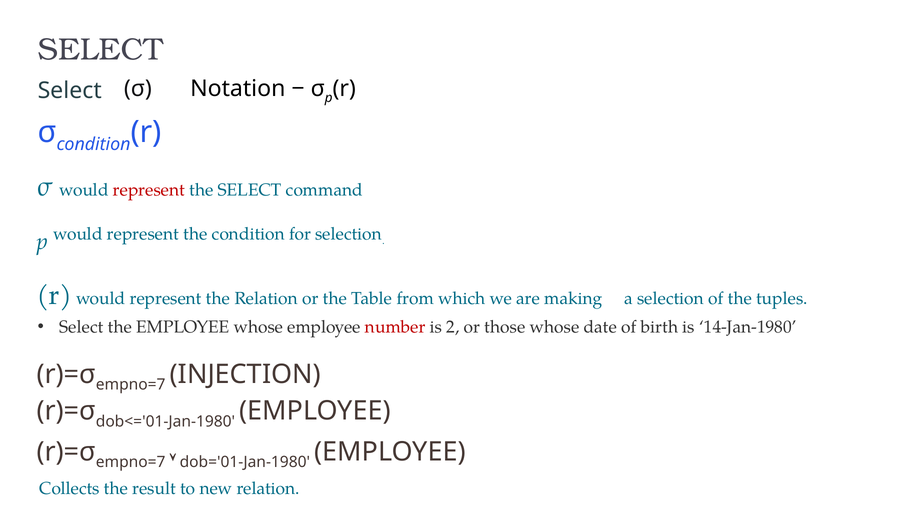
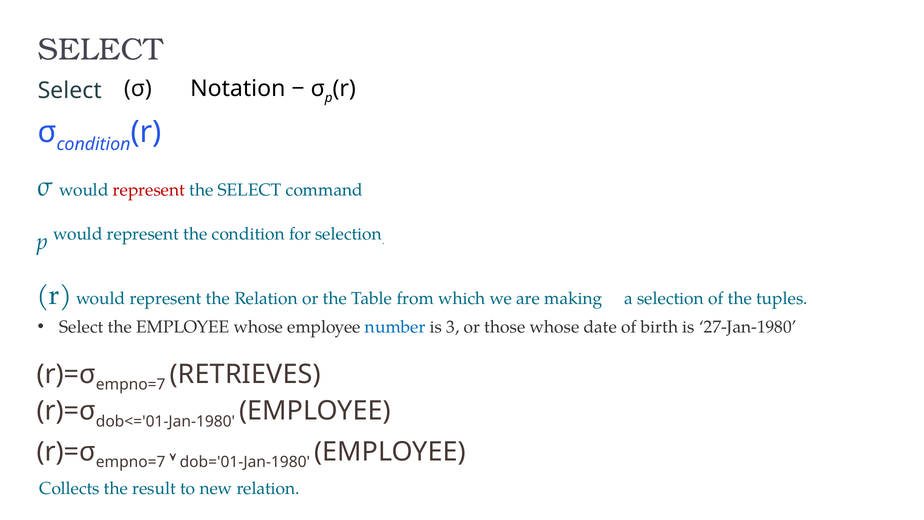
number colour: red -> blue
2: 2 -> 3
14-Jan-1980: 14-Jan-1980 -> 27-Jan-1980
INJECTION: INJECTION -> RETRIEVES
